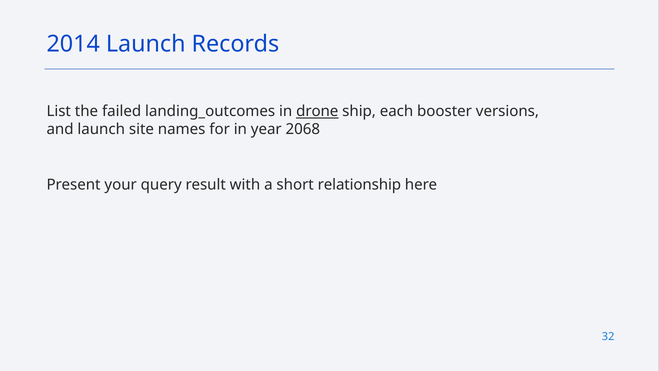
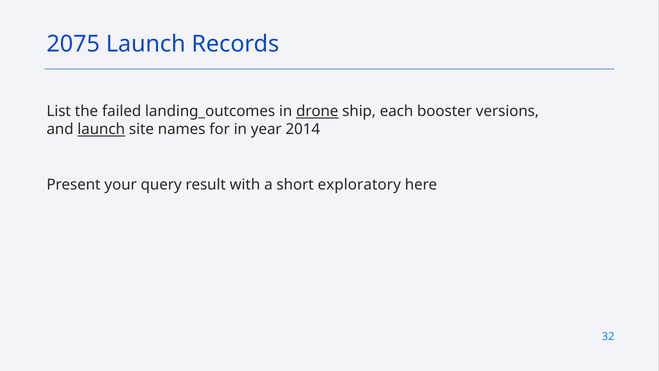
2014: 2014 -> 2075
launch at (101, 129) underline: none -> present
2068: 2068 -> 2014
relationship: relationship -> exploratory
